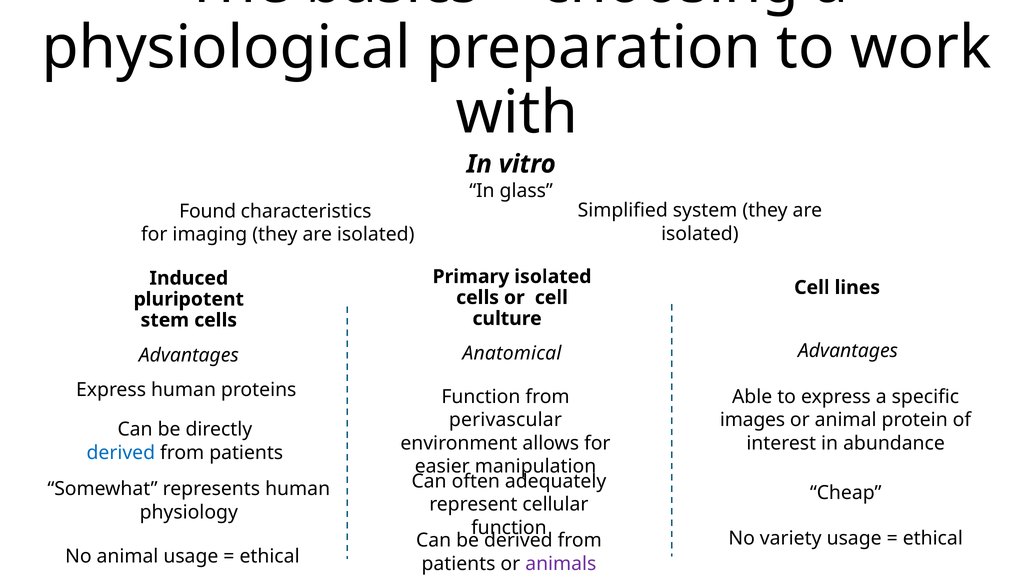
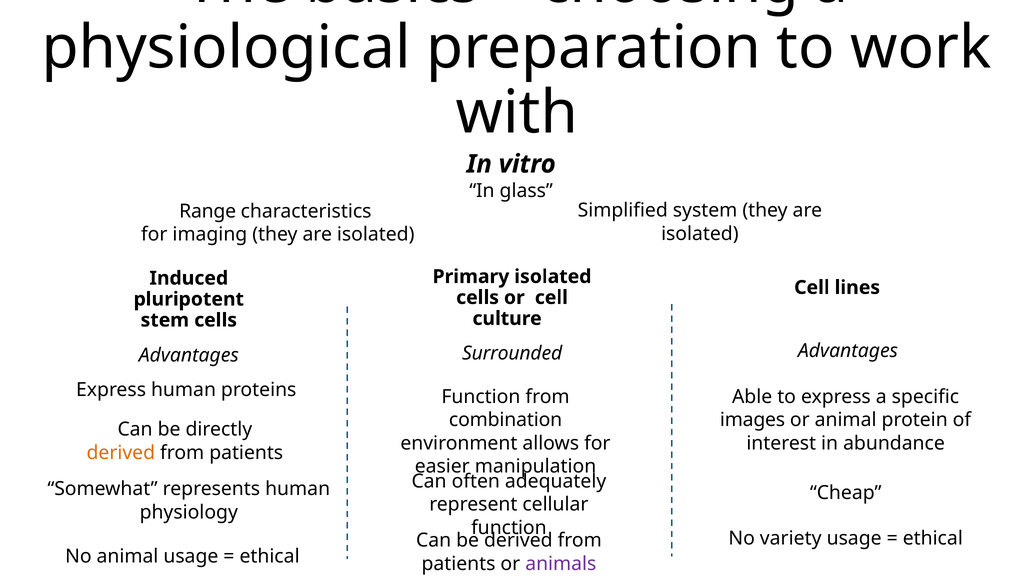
Found: Found -> Range
Anatomical: Anatomical -> Surrounded
perivascular: perivascular -> combination
derived at (121, 453) colour: blue -> orange
